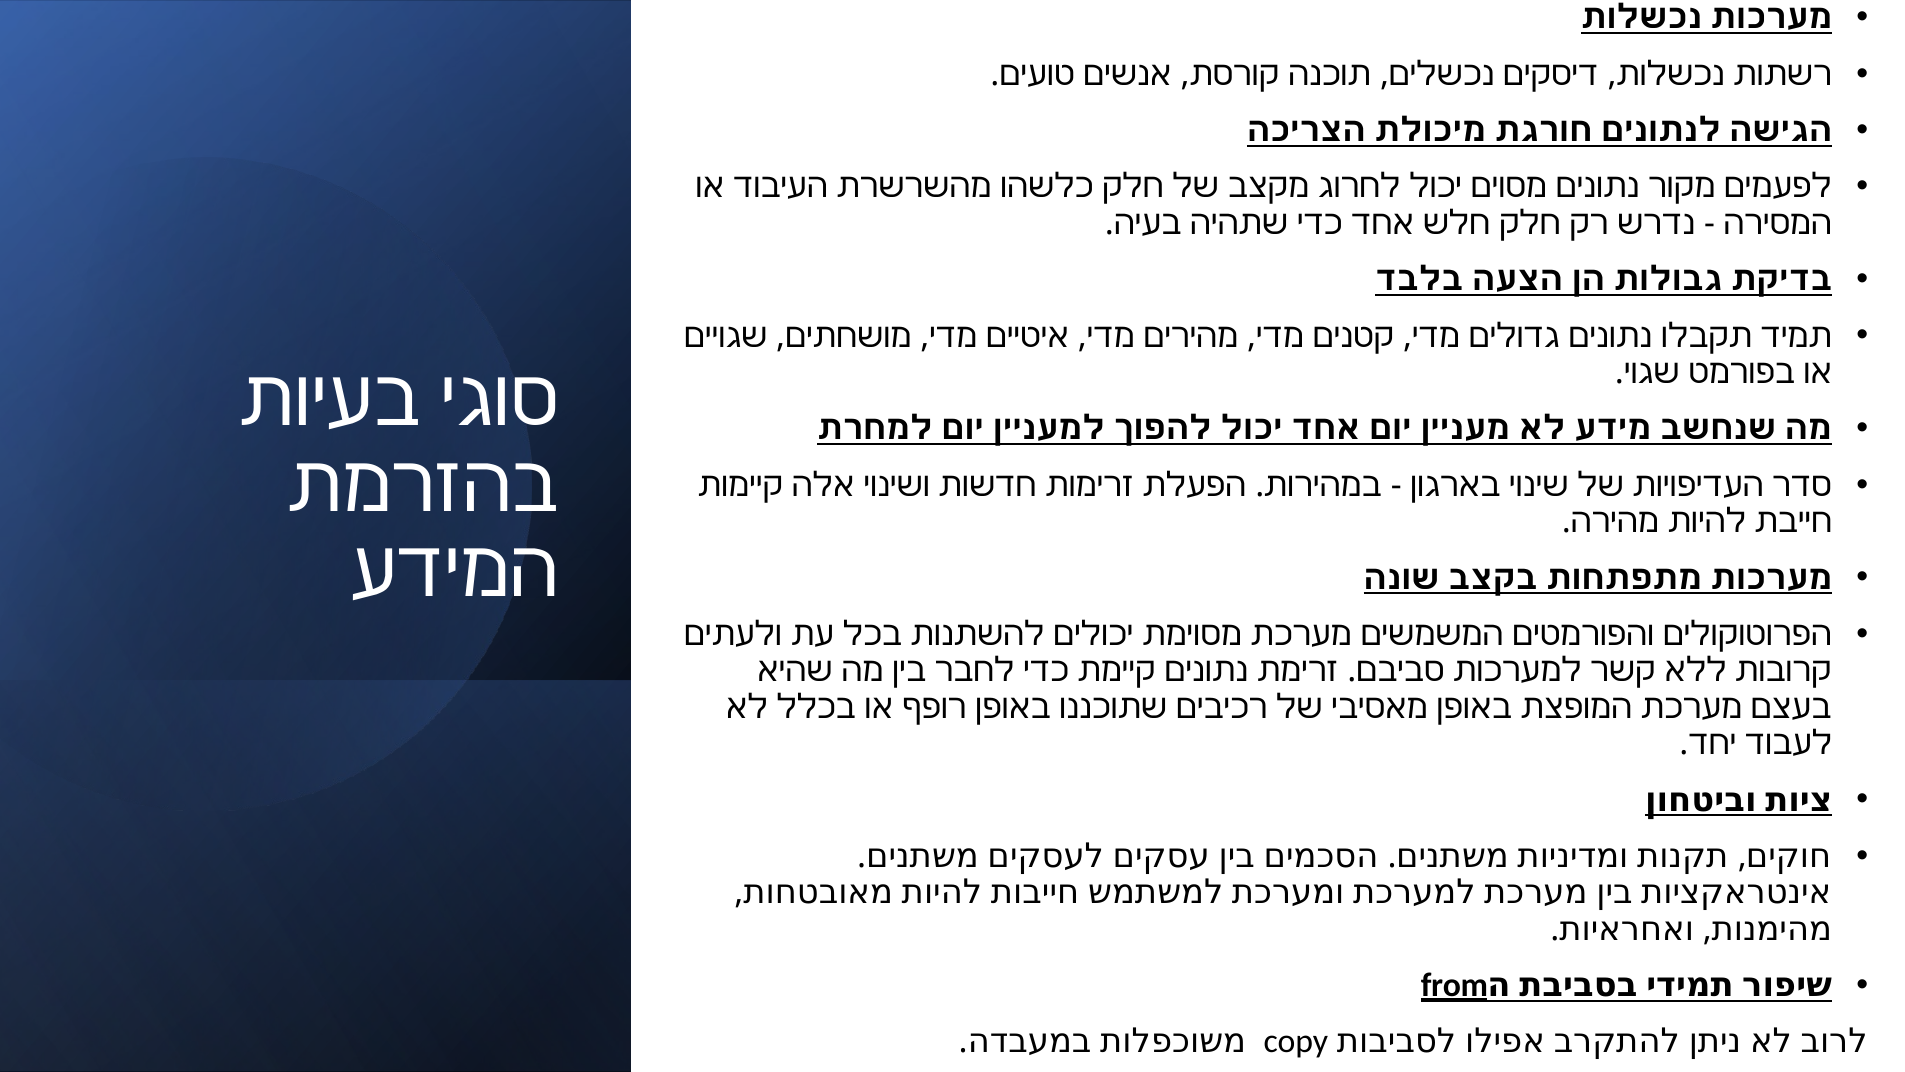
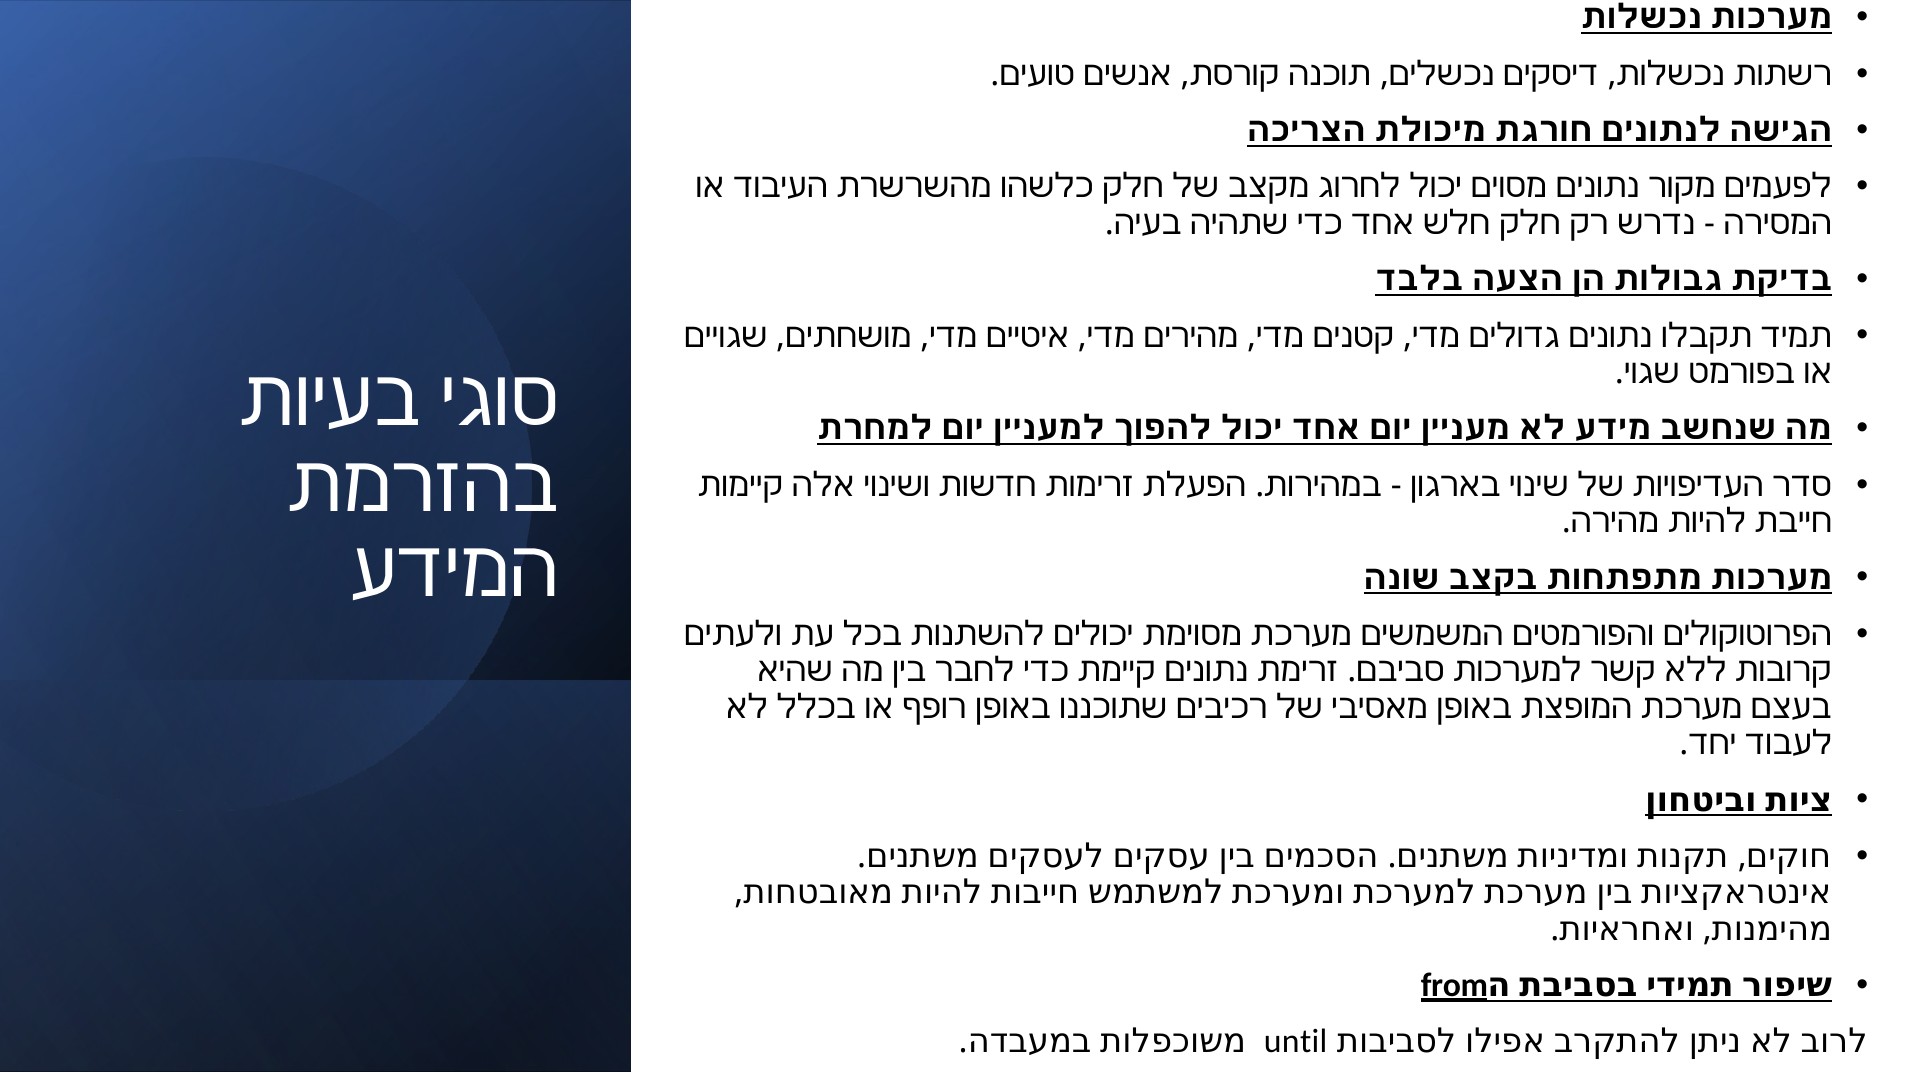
copy: copy -> until
